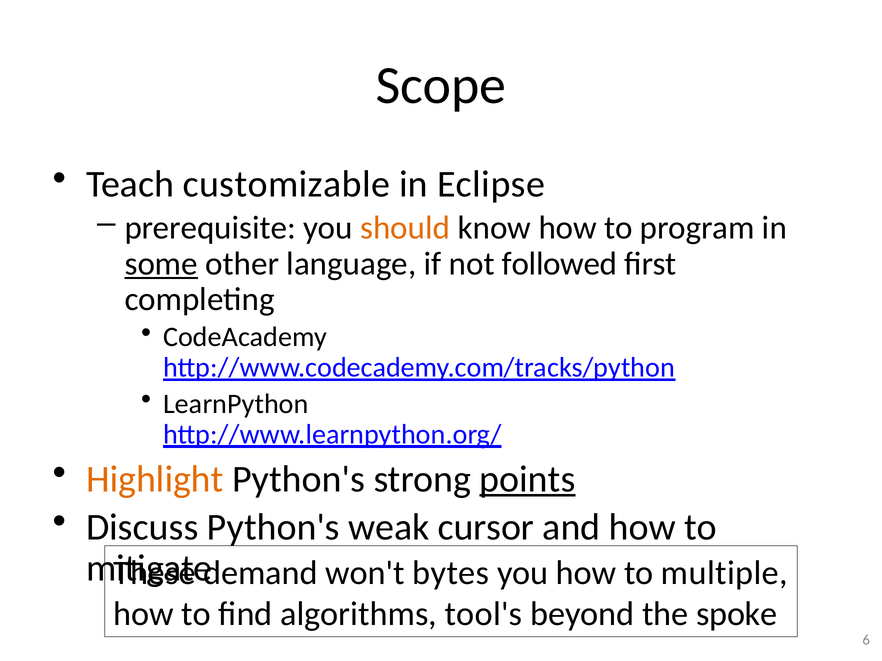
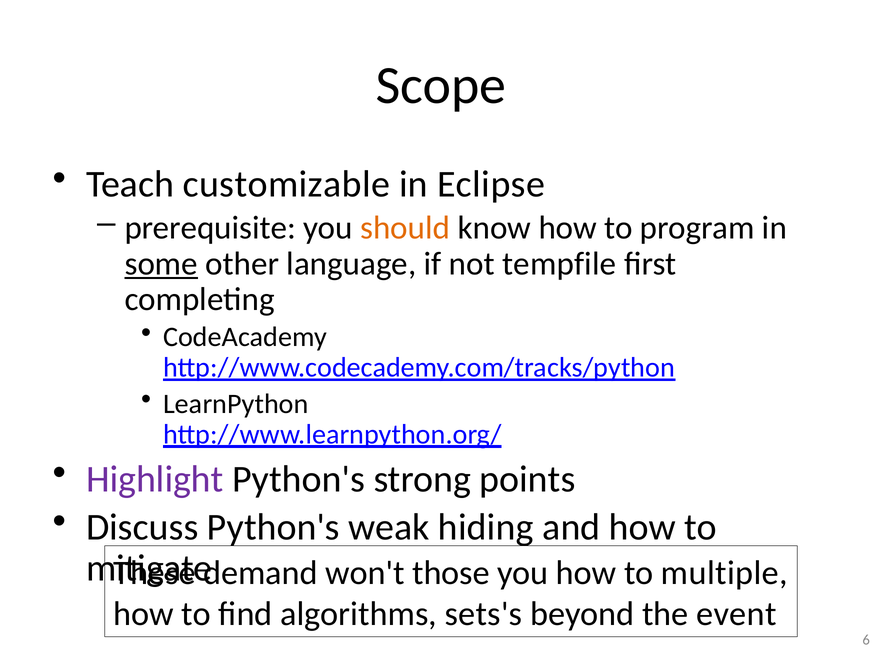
followed: followed -> tempfile
Highlight colour: orange -> purple
points underline: present -> none
cursor: cursor -> hiding
bytes: bytes -> those
tool's: tool's -> sets's
spoke: spoke -> event
